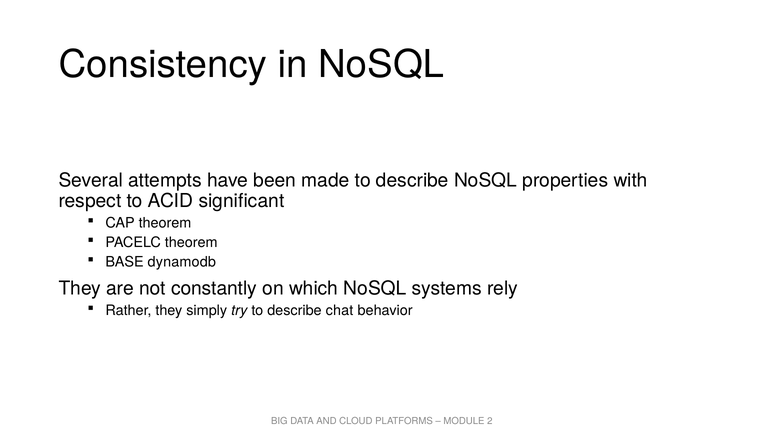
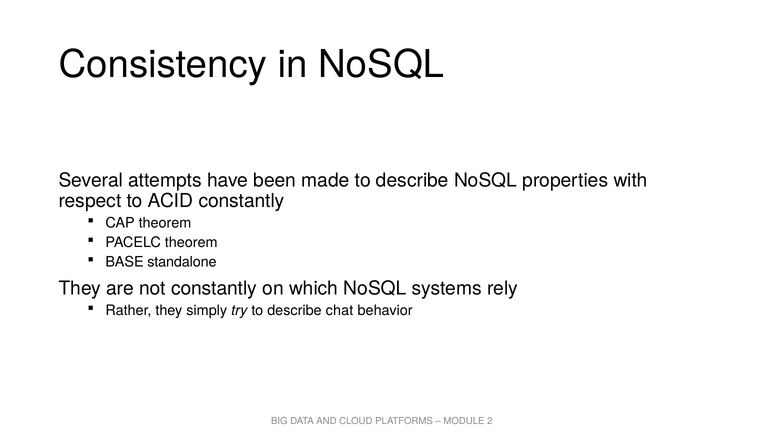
ACID significant: significant -> constantly
dynamodb: dynamodb -> standalone
